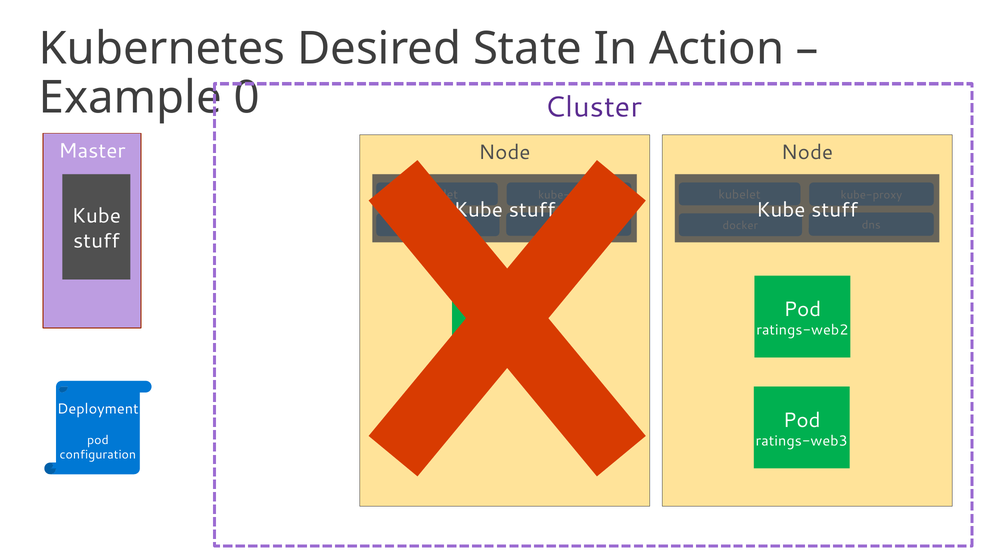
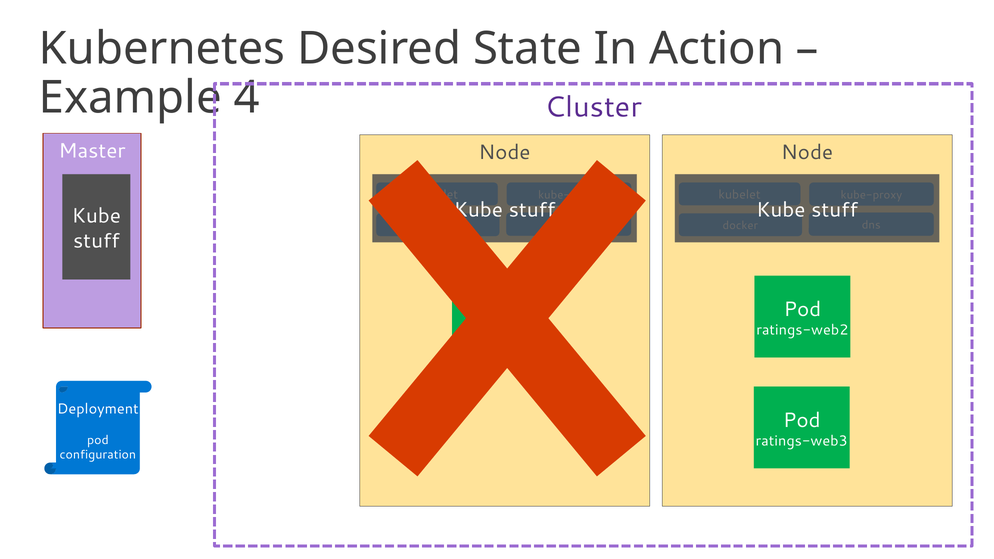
0: 0 -> 4
